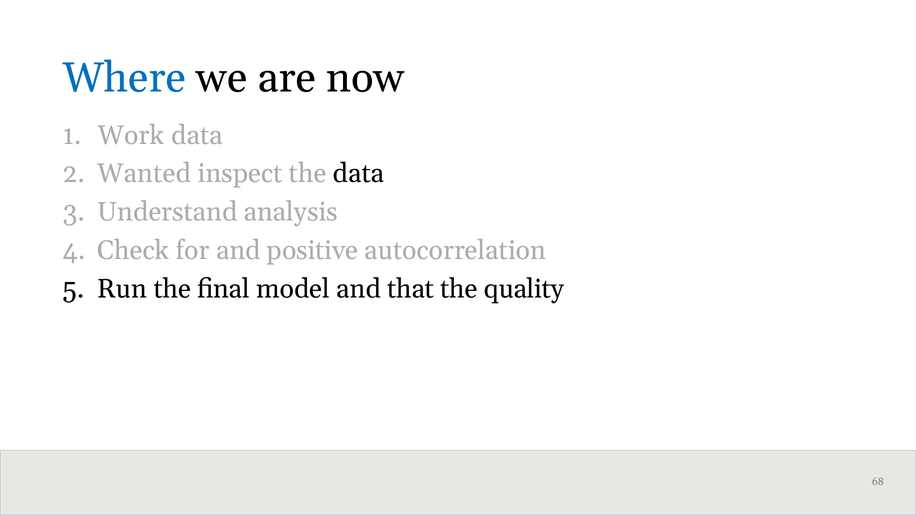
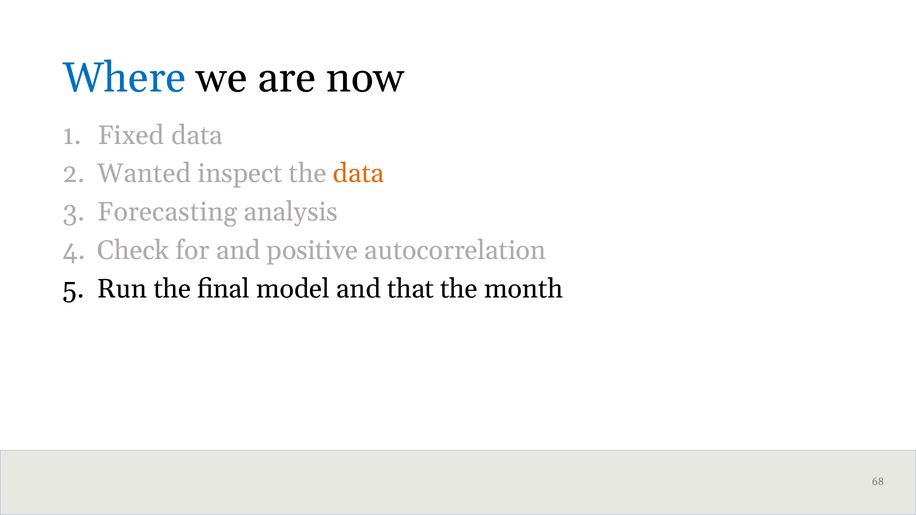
Work: Work -> Fixed
data at (359, 174) colour: black -> orange
Understand: Understand -> Forecasting
quality: quality -> month
